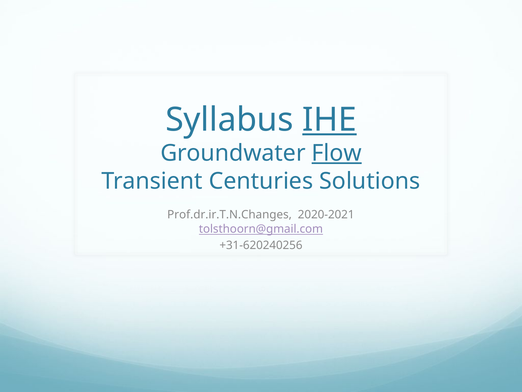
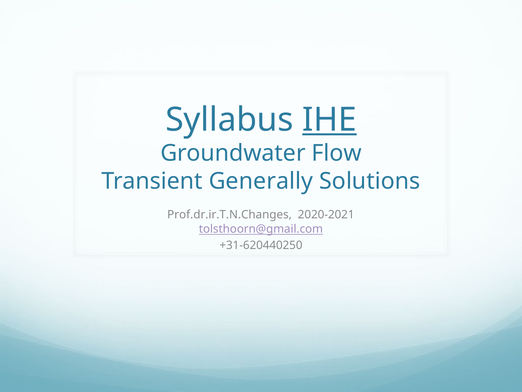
Flow underline: present -> none
Centuries: Centuries -> Generally
+31-620240256: +31-620240256 -> +31-620440250
